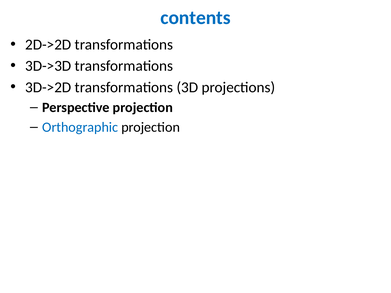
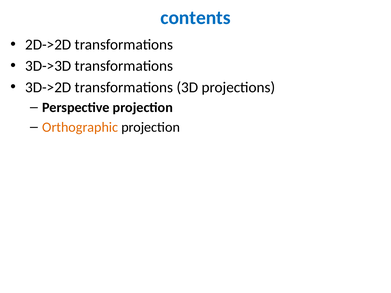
Orthographic colour: blue -> orange
